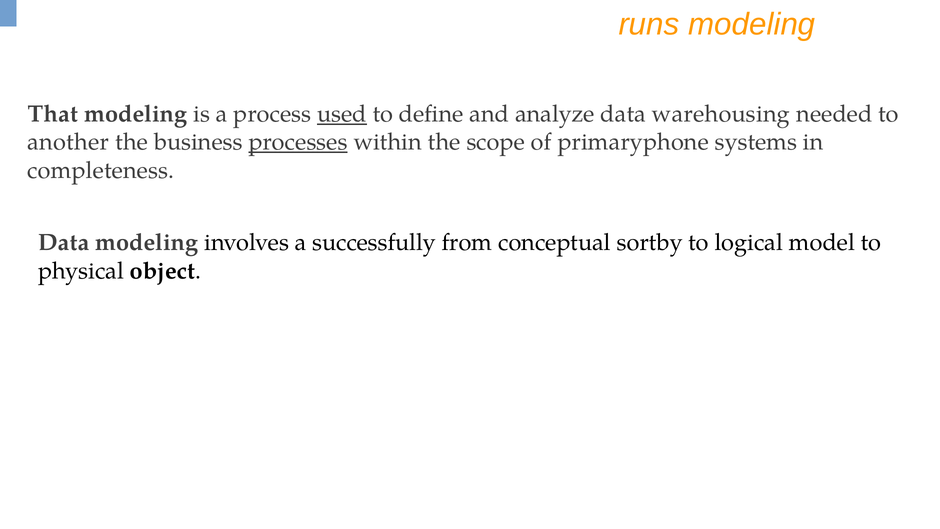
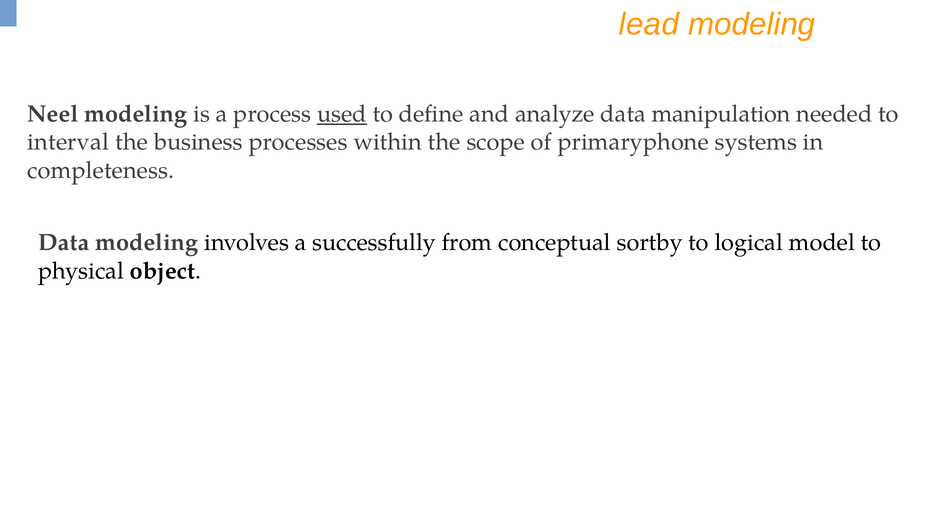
runs: runs -> lead
That: That -> Neel
warehousing: warehousing -> manipulation
another: another -> interval
processes underline: present -> none
